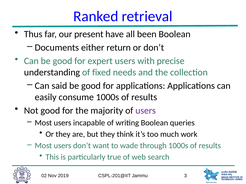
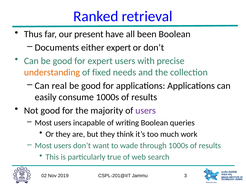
either return: return -> expert
understanding colour: black -> orange
said: said -> real
